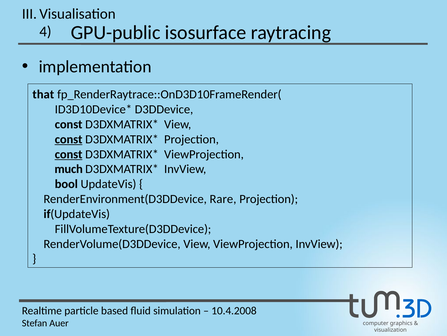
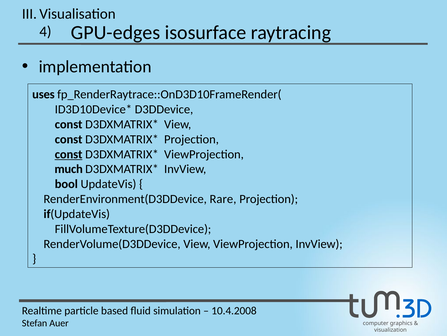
GPU-public: GPU-public -> GPU-edges
that: that -> uses
const at (69, 139) underline: present -> none
